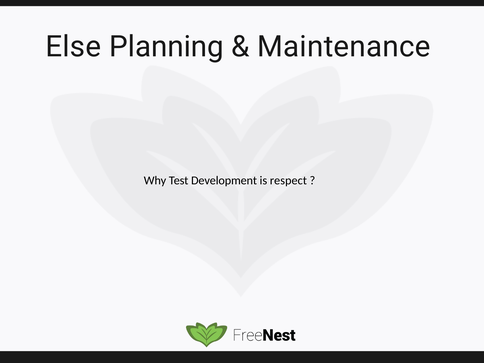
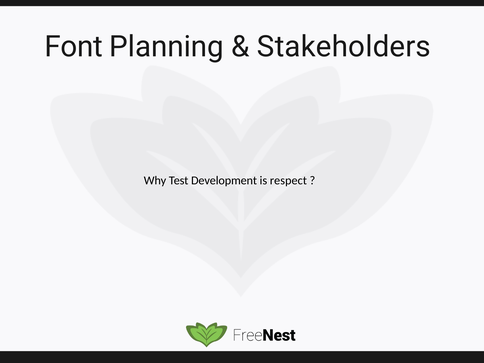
Else: Else -> Font
Maintenance: Maintenance -> Stakeholders
